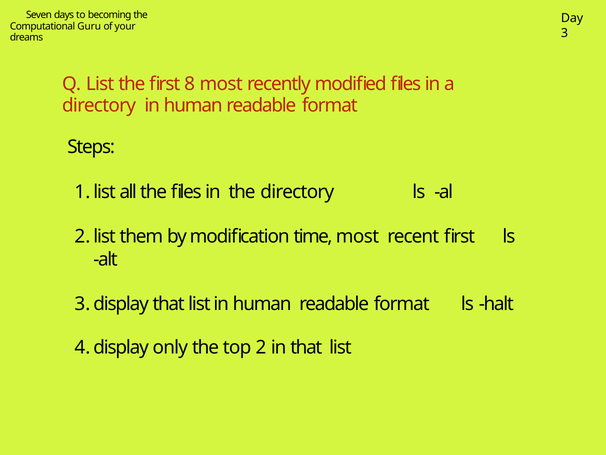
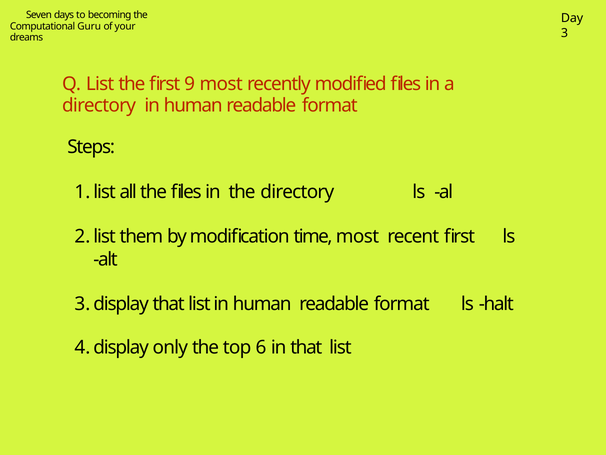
8: 8 -> 9
2: 2 -> 6
